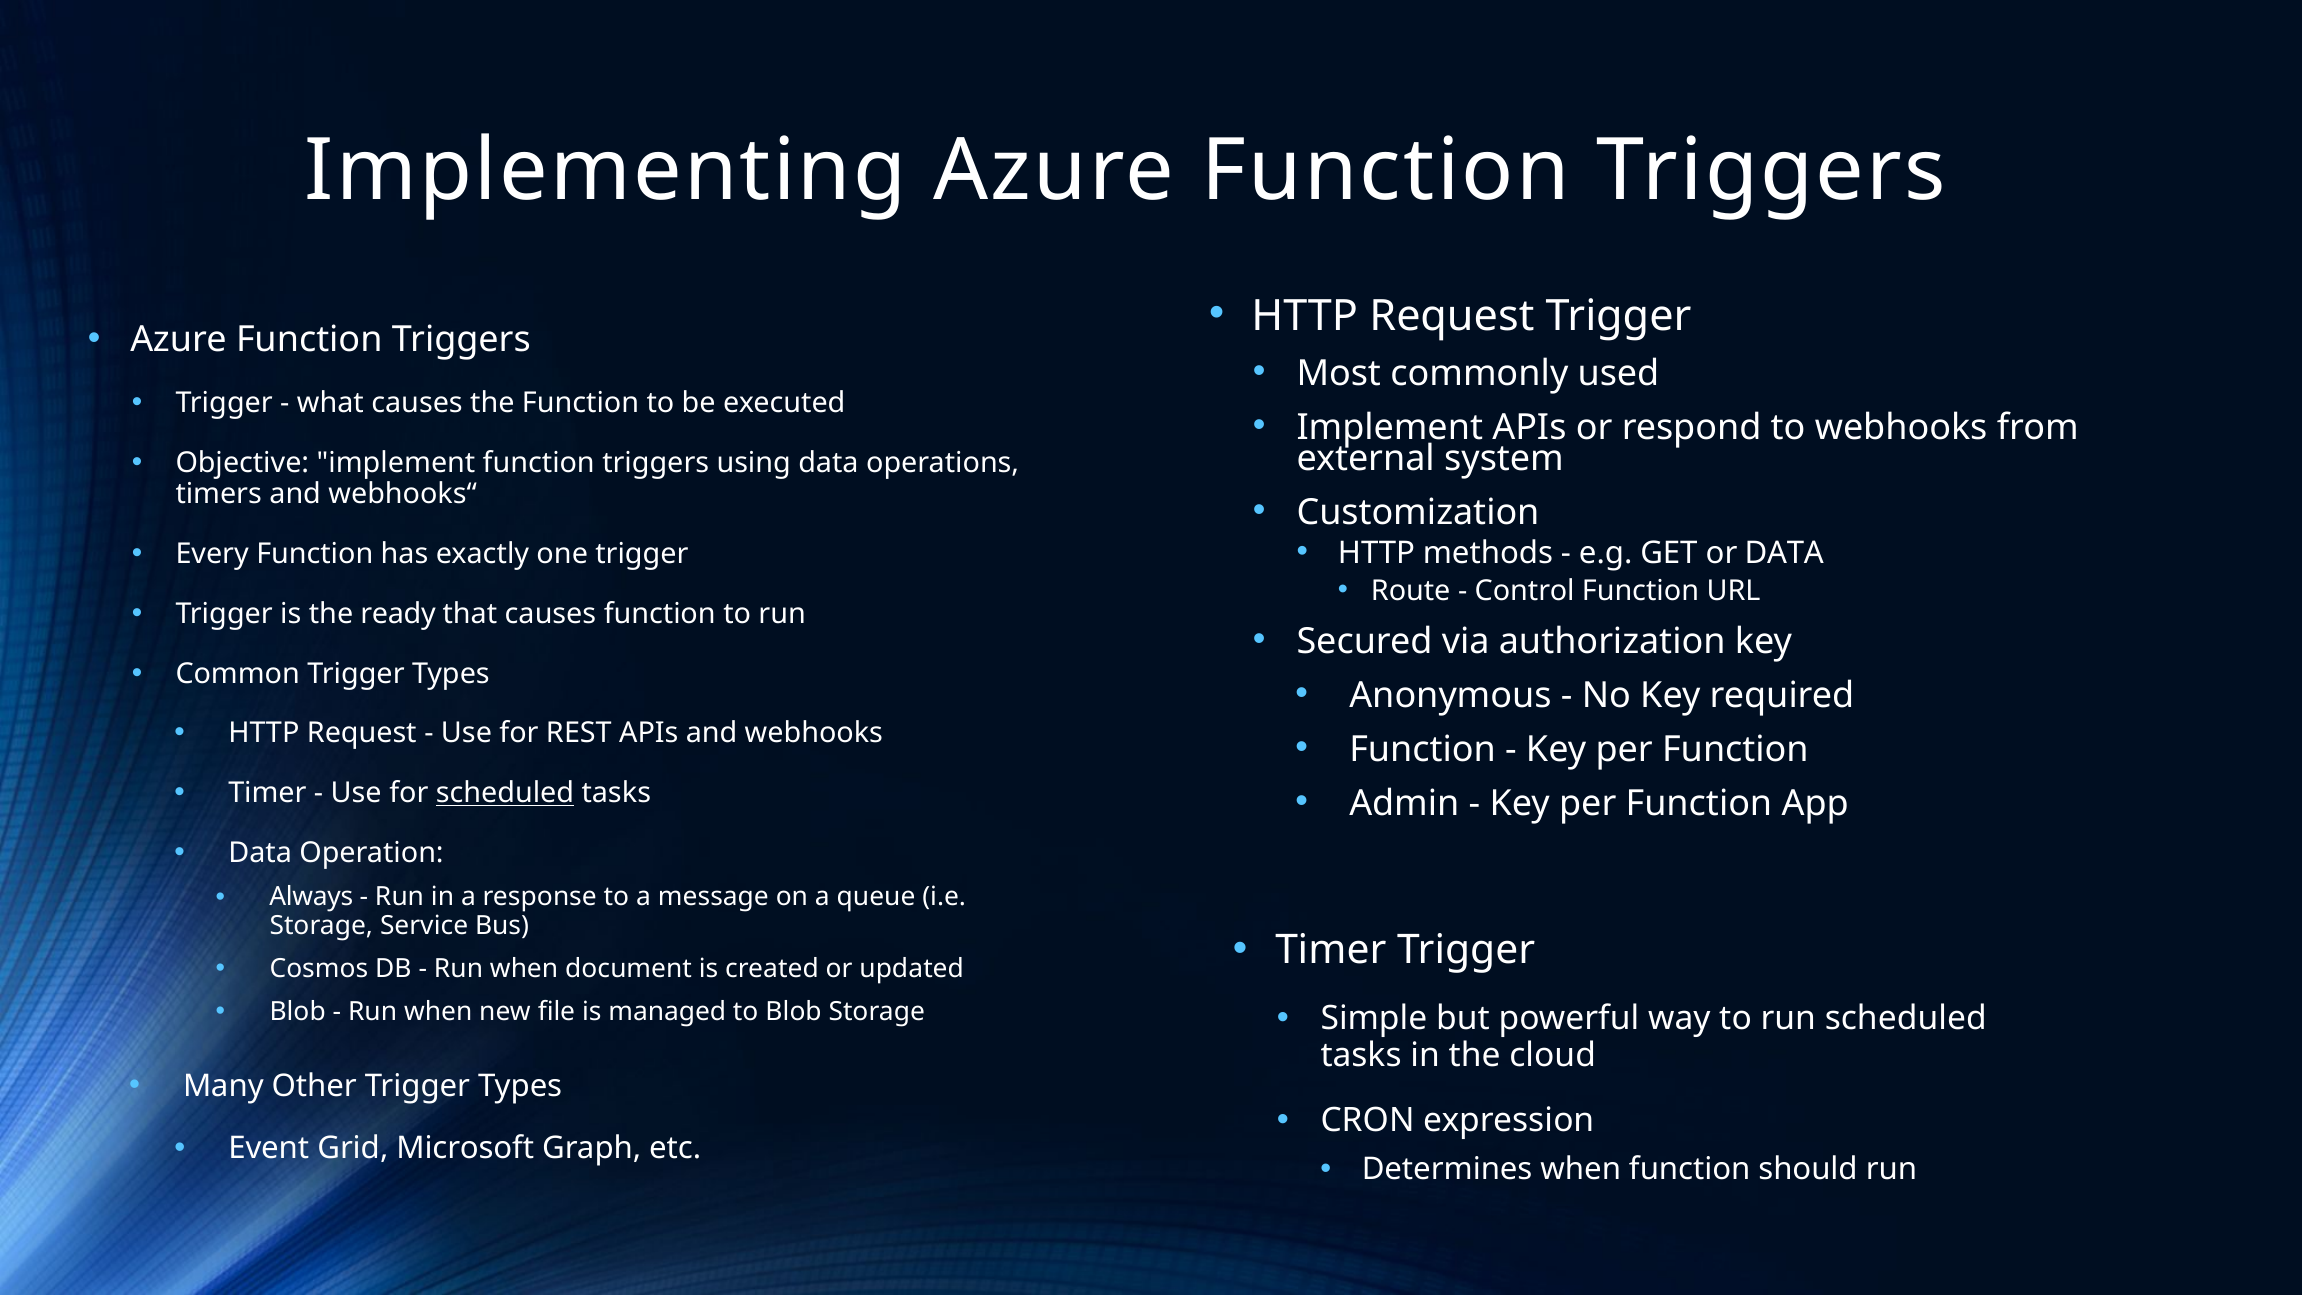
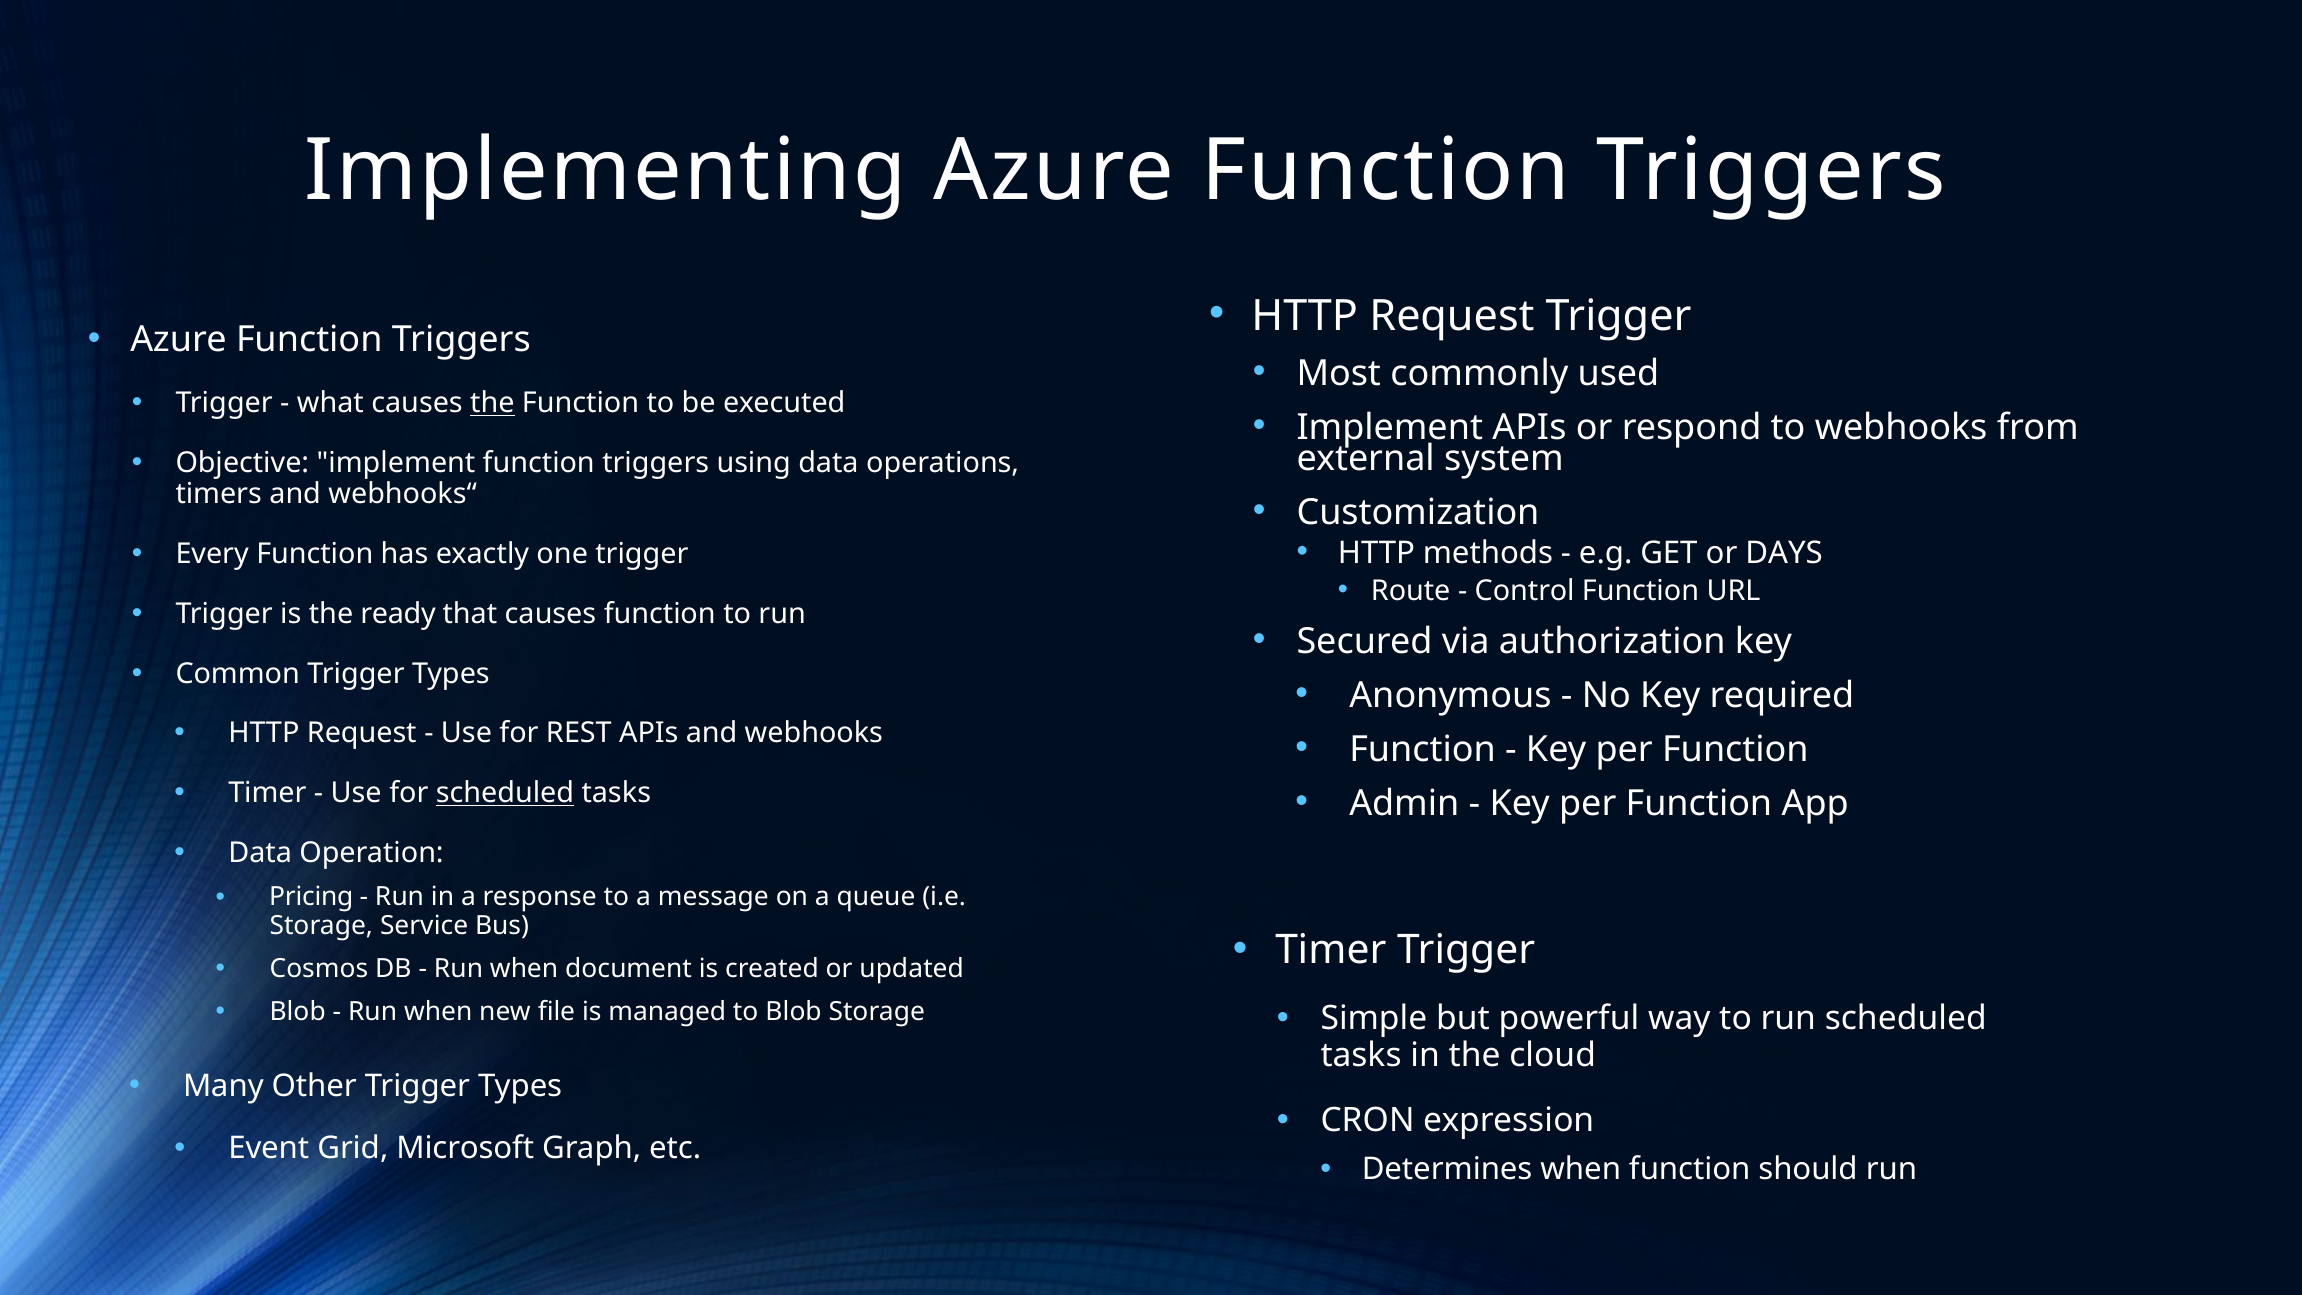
the at (492, 403) underline: none -> present
or DATA: DATA -> DAYS
Always: Always -> Pricing
